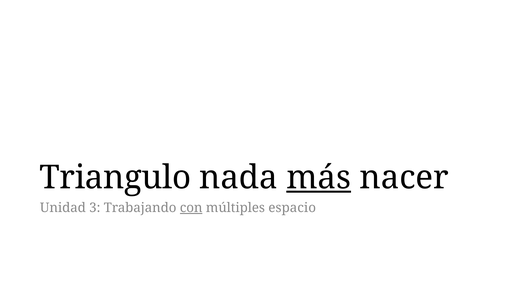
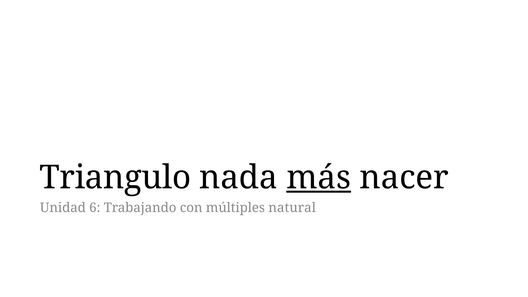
3: 3 -> 6
con underline: present -> none
espacio: espacio -> natural
